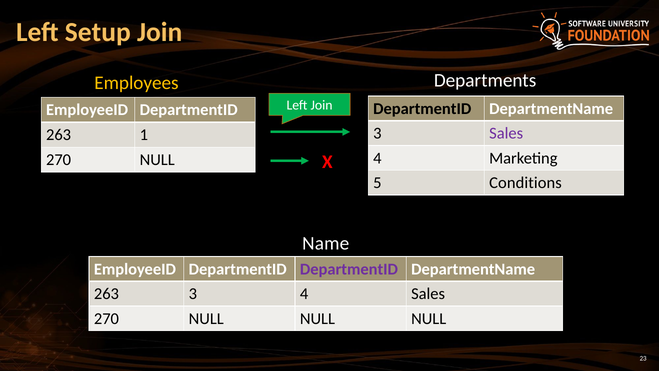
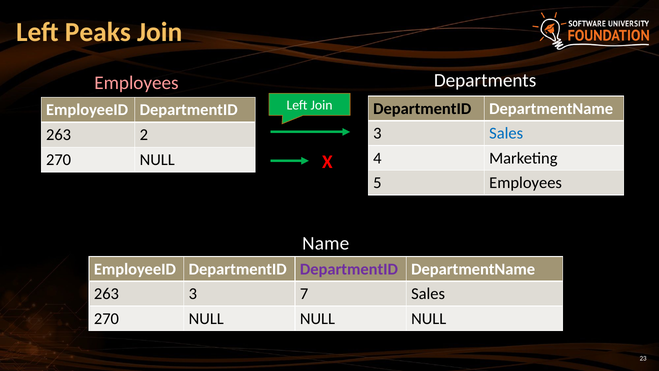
Setup: Setup -> Peaks
Employees at (136, 83) colour: yellow -> pink
Sales at (506, 133) colour: purple -> blue
1: 1 -> 2
5 Conditions: Conditions -> Employees
3 4: 4 -> 7
